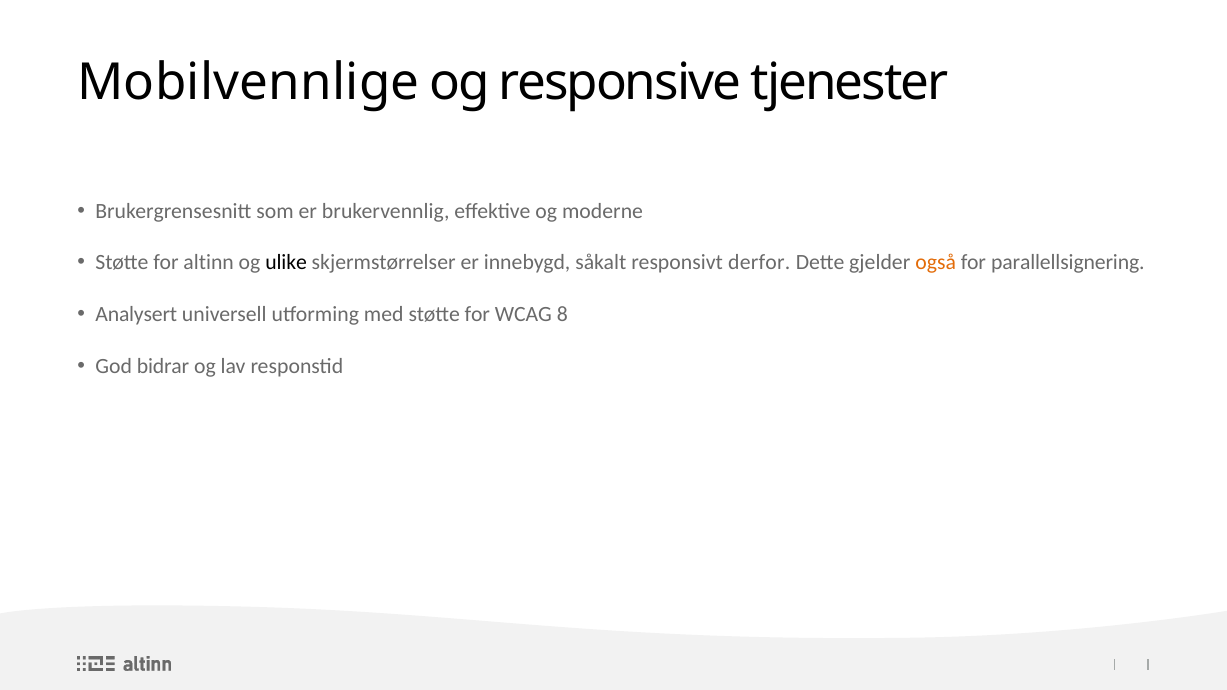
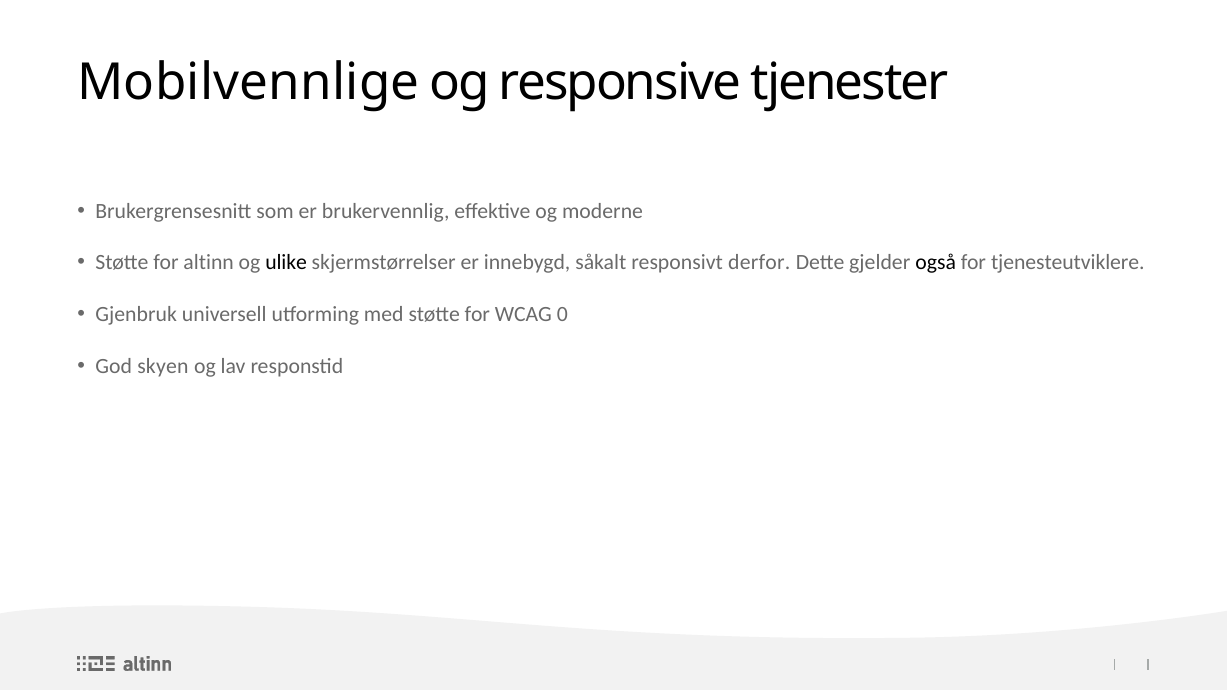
også colour: orange -> black
parallellsignering: parallellsignering -> tjenesteutviklere
Analysert: Analysert -> Gjenbruk
8: 8 -> 0
bidrar: bidrar -> skyen
